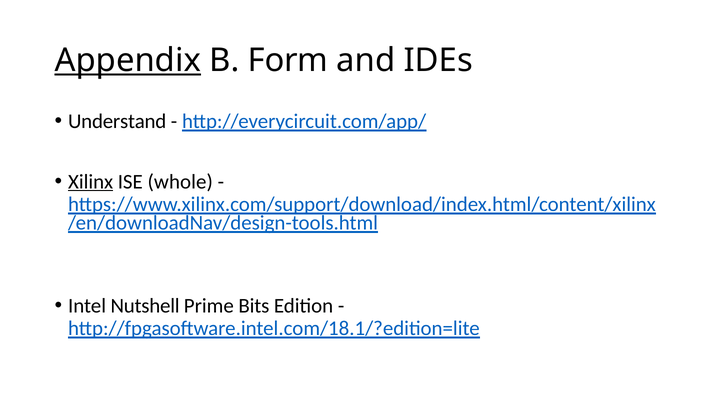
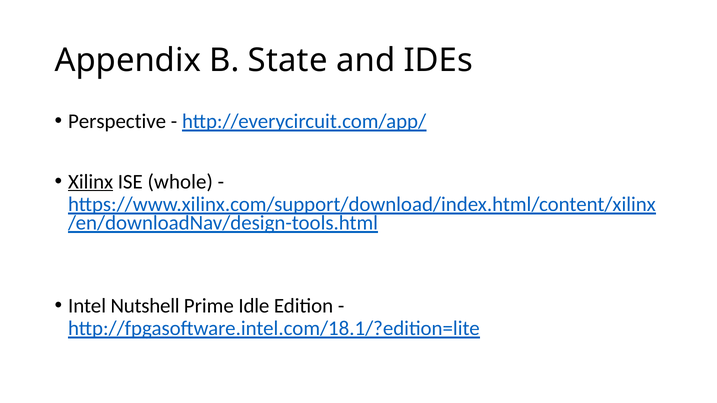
Appendix underline: present -> none
Form: Form -> State
Understand: Understand -> Perspective
Bits: Bits -> Idle
